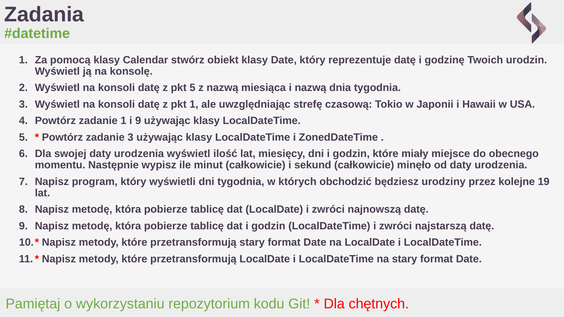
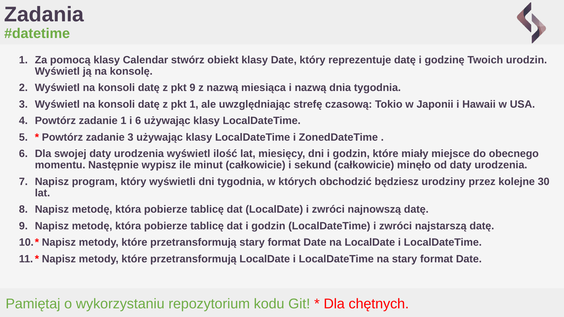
pkt 5: 5 -> 9
i 9: 9 -> 6
19: 19 -> 30
